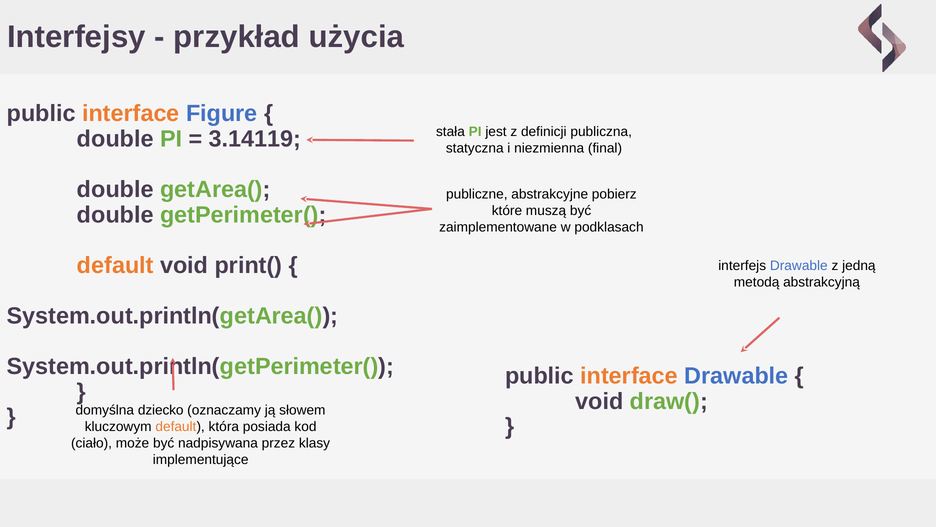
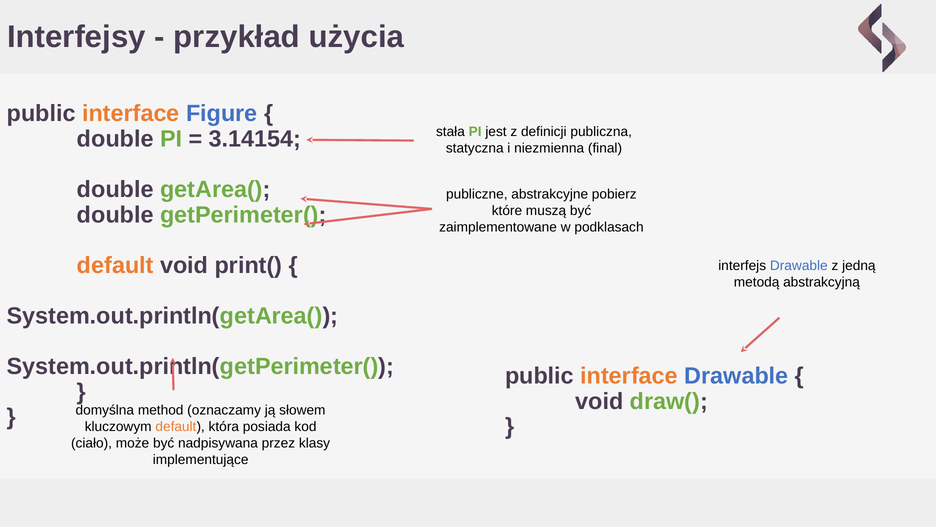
3.14119: 3.14119 -> 3.14154
dziecko: dziecko -> method
